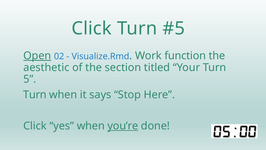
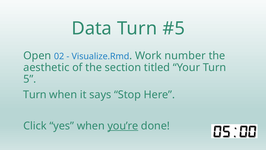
Click at (92, 28): Click -> Data
Open underline: present -> none
function: function -> number
